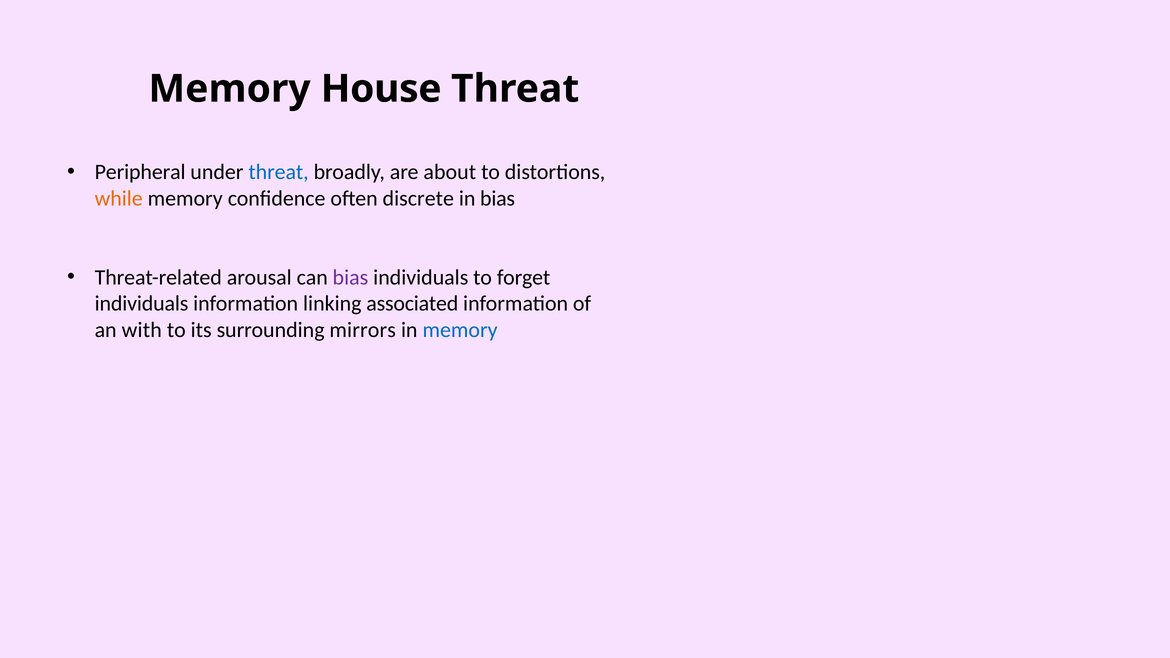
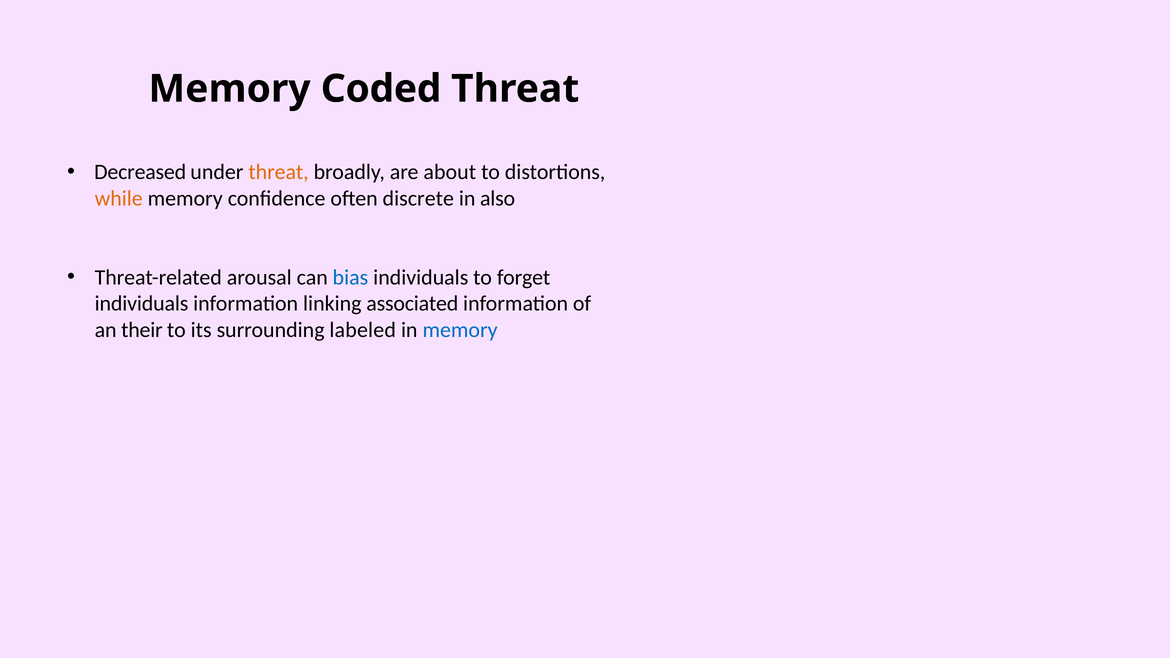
House: House -> Coded
Peripheral: Peripheral -> Decreased
threat at (279, 172) colour: blue -> orange
in bias: bias -> also
bias at (350, 277) colour: purple -> blue
with: with -> their
mirrors: mirrors -> labeled
